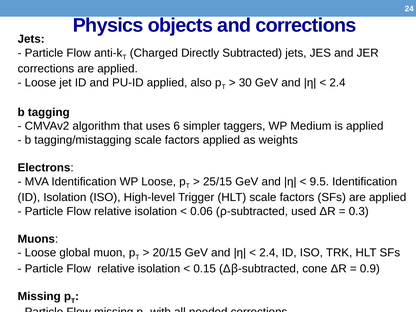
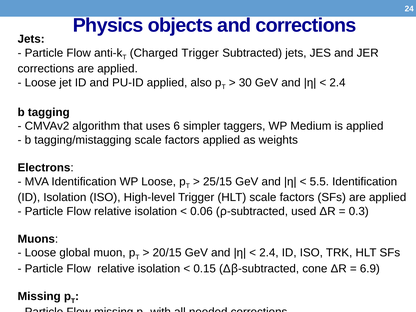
Charged Directly: Directly -> Trigger
9.5: 9.5 -> 5.5
0.9: 0.9 -> 6.9
